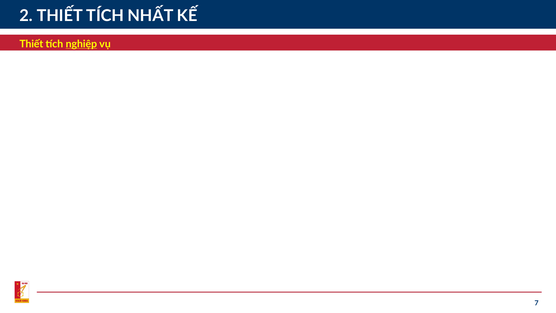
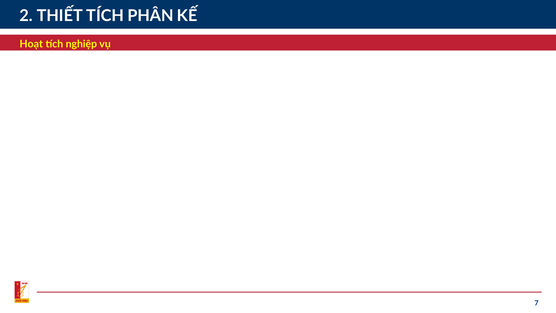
NHẤT: NHẤT -> PHÂN
Thiết at (31, 44): Thiết -> Hoạt
nghiệp underline: present -> none
